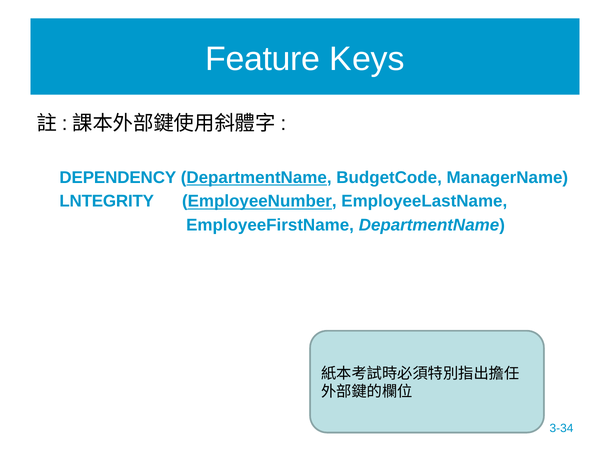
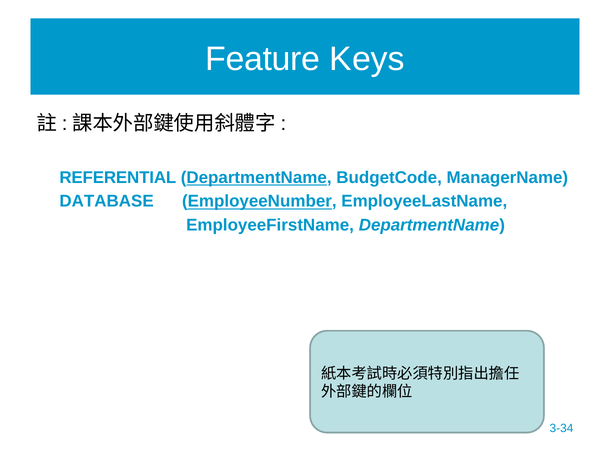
DEPENDENCY: DEPENDENCY -> REFERENTIAL
LNTEGRITY: LNTEGRITY -> DATABASE
